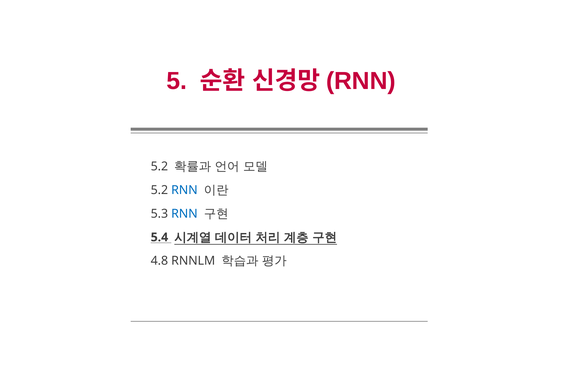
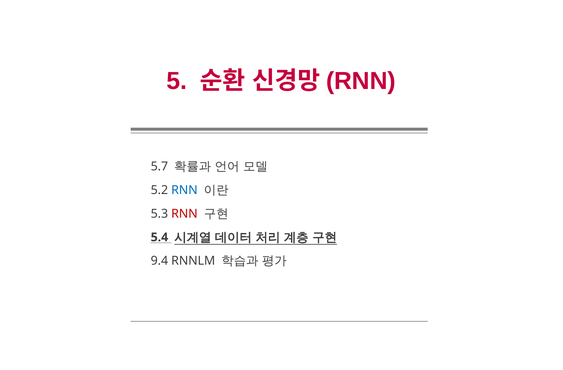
5.2 at (159, 166): 5.2 -> 5.7
RNN at (184, 214) colour: blue -> red
4.8: 4.8 -> 9.4
